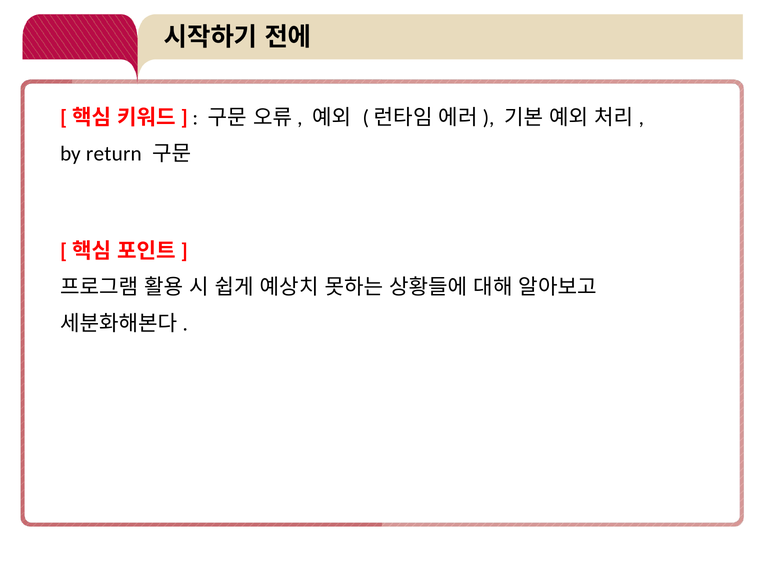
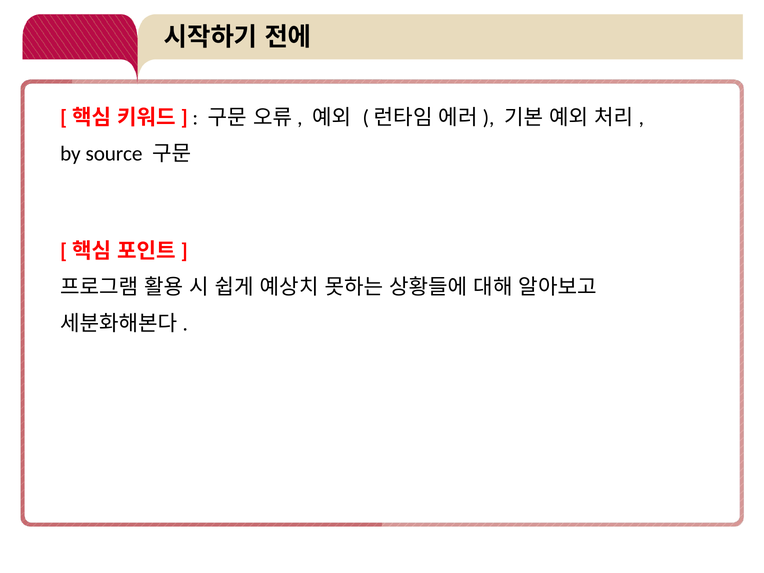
return: return -> source
